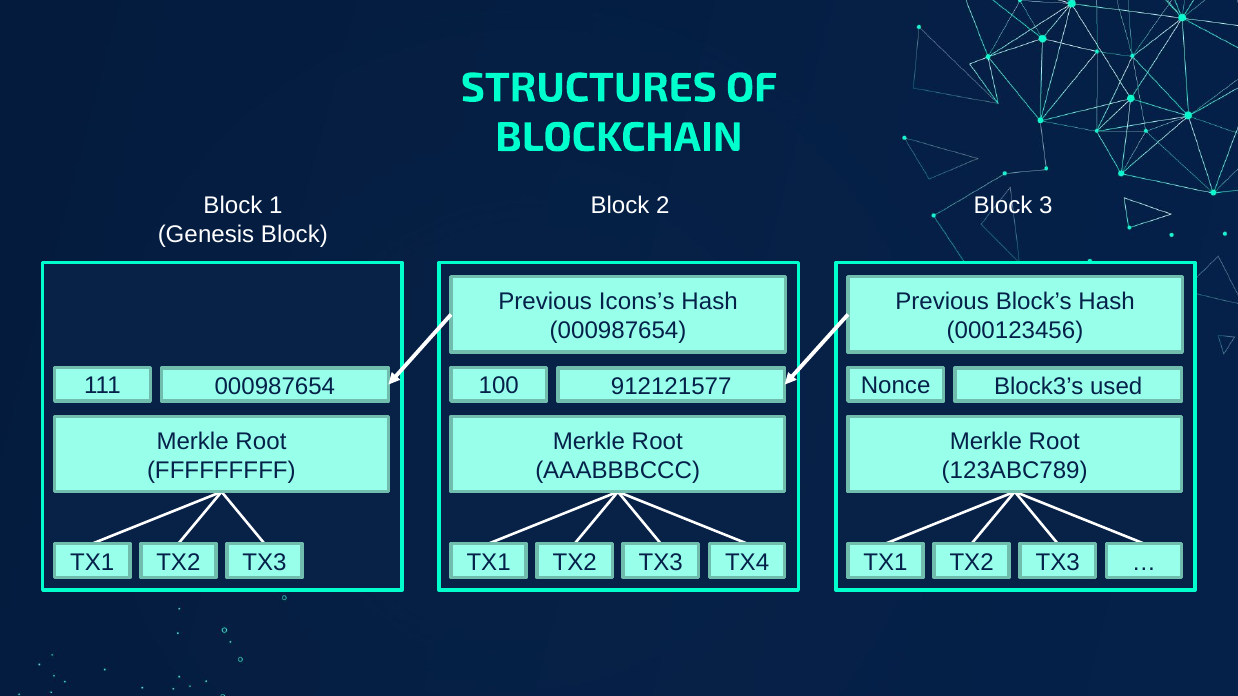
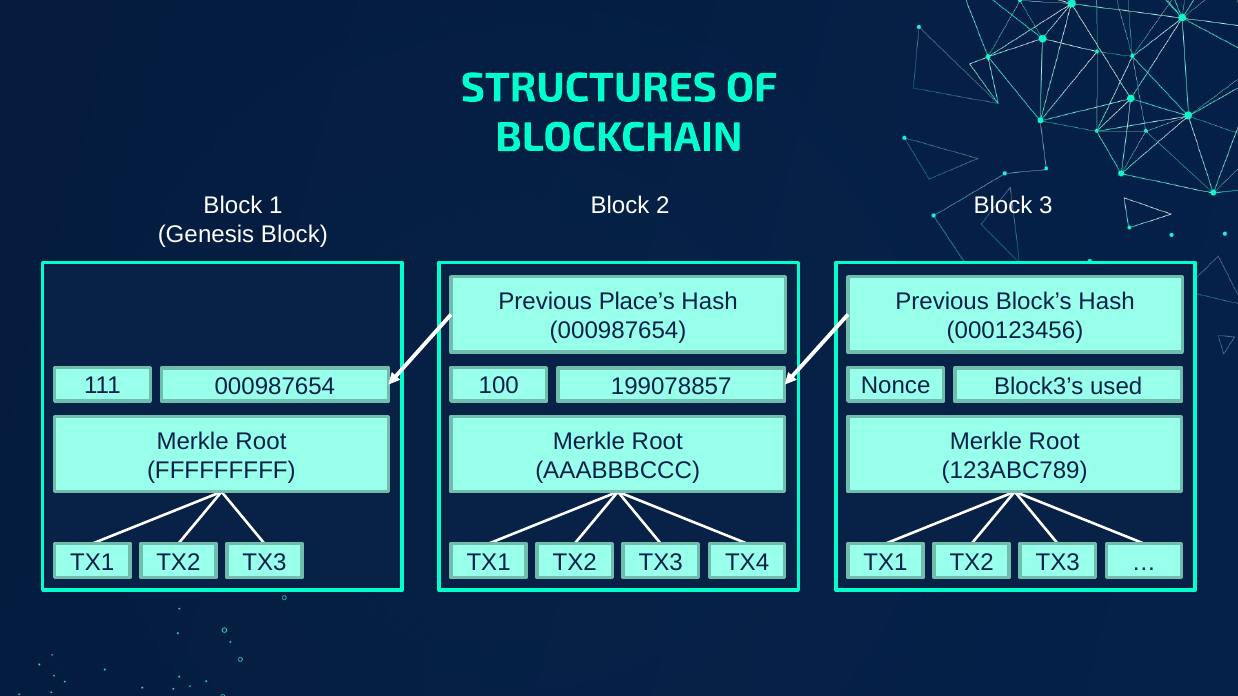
Icons’s: Icons’s -> Place’s
912121577: 912121577 -> 199078857
